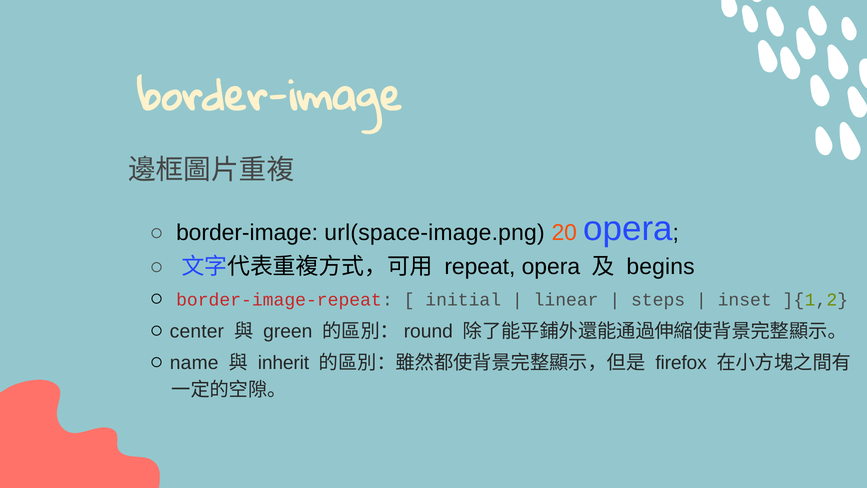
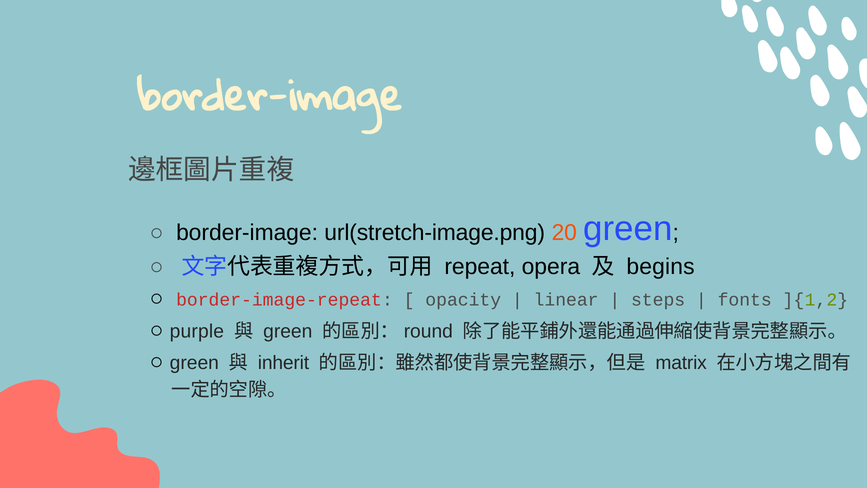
url(space-image.png: url(space-image.png -> url(stretch-image.png
20 opera: opera -> green
initial: initial -> opacity
inset: inset -> fonts
center: center -> purple
name at (194, 362): name -> green
firefox: firefox -> matrix
